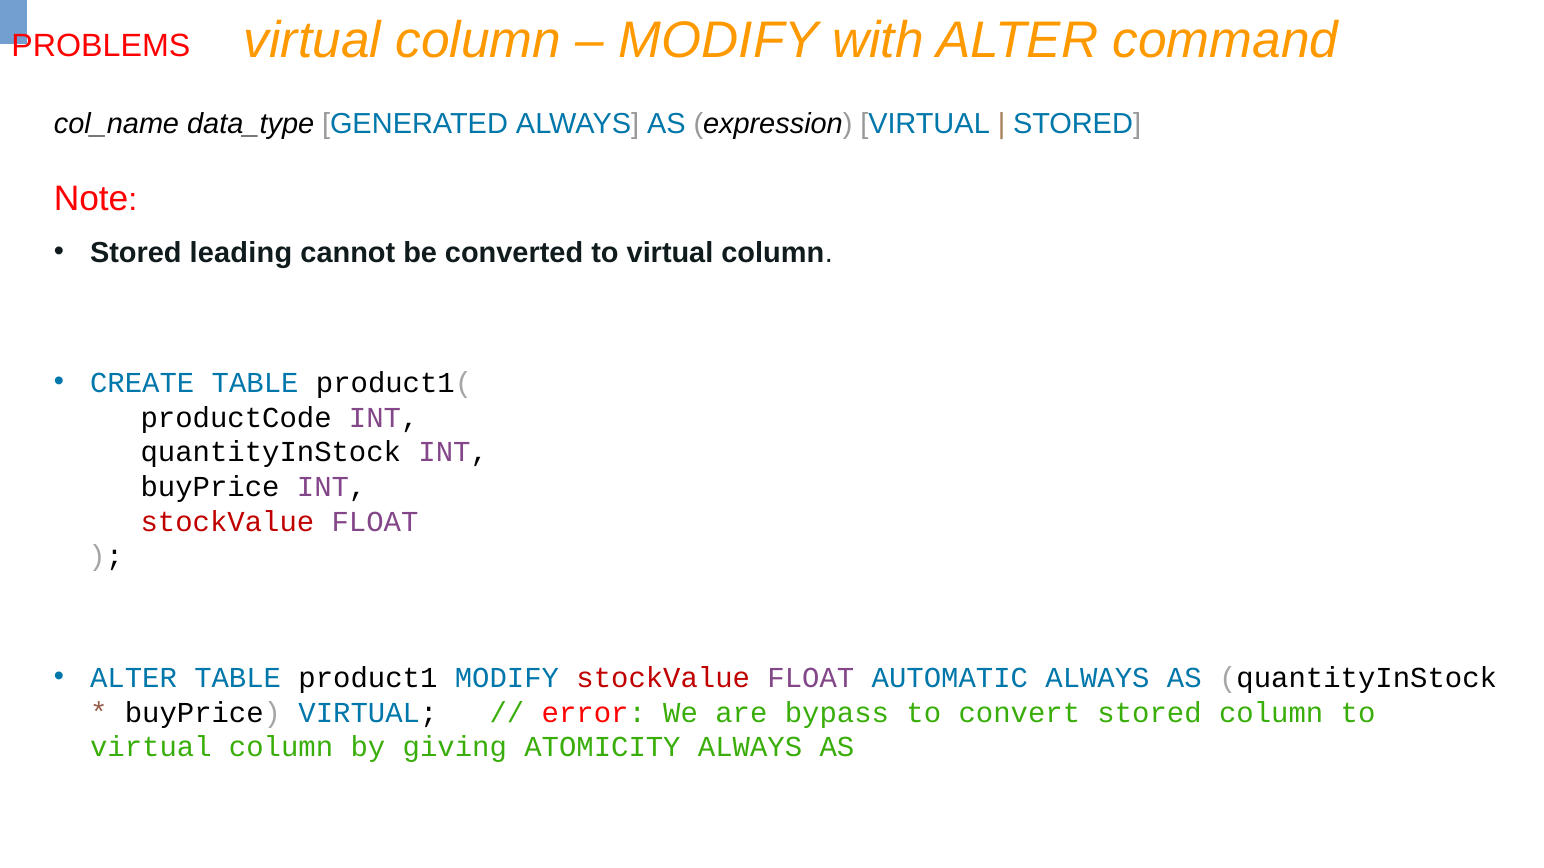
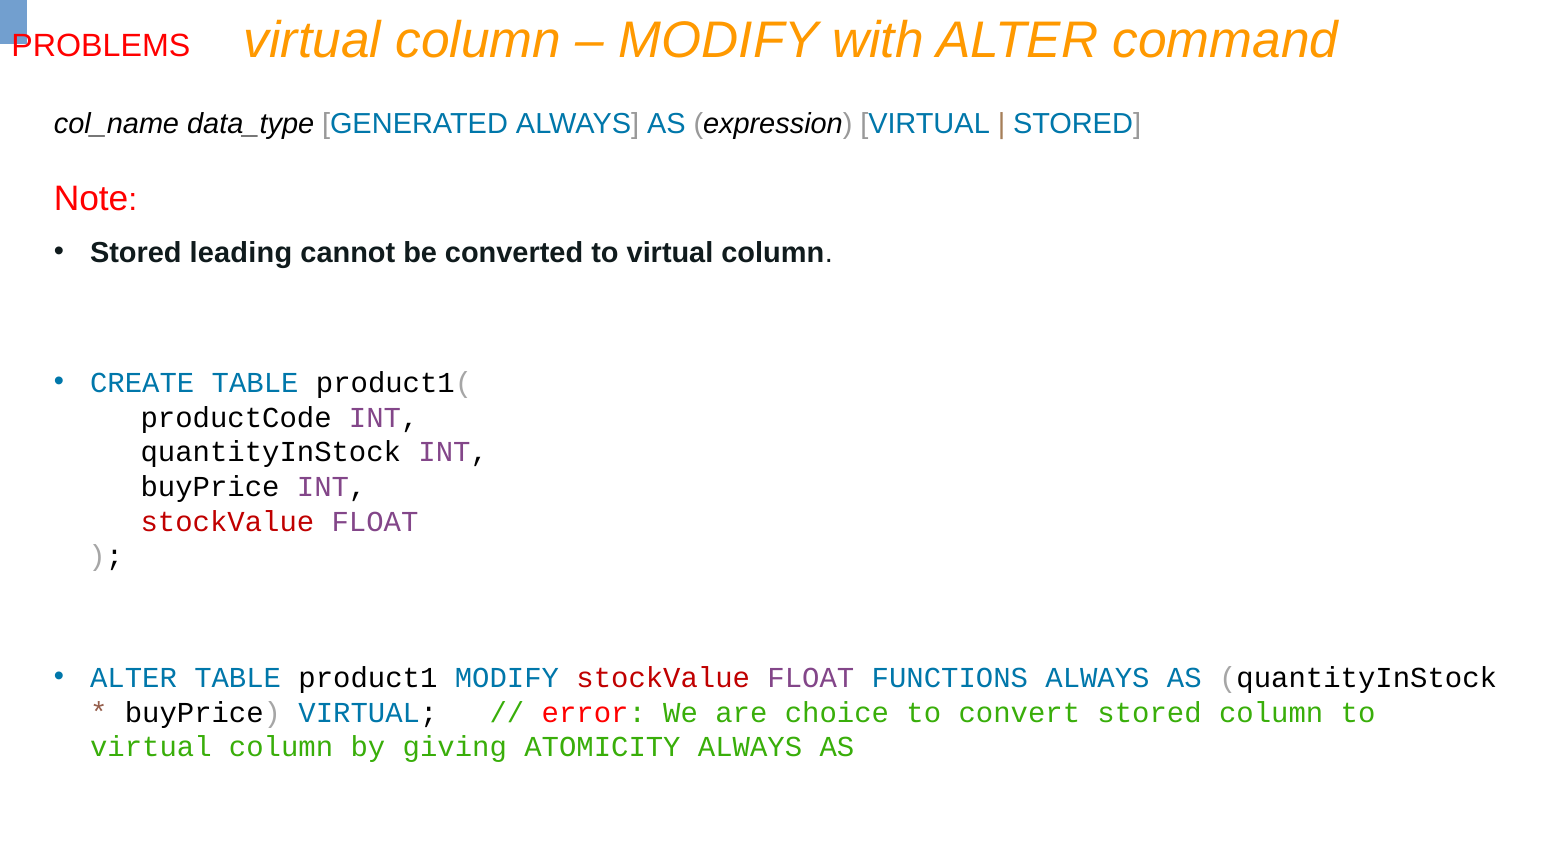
AUTOMATIC: AUTOMATIC -> FUNCTIONS
bypass: bypass -> choice
